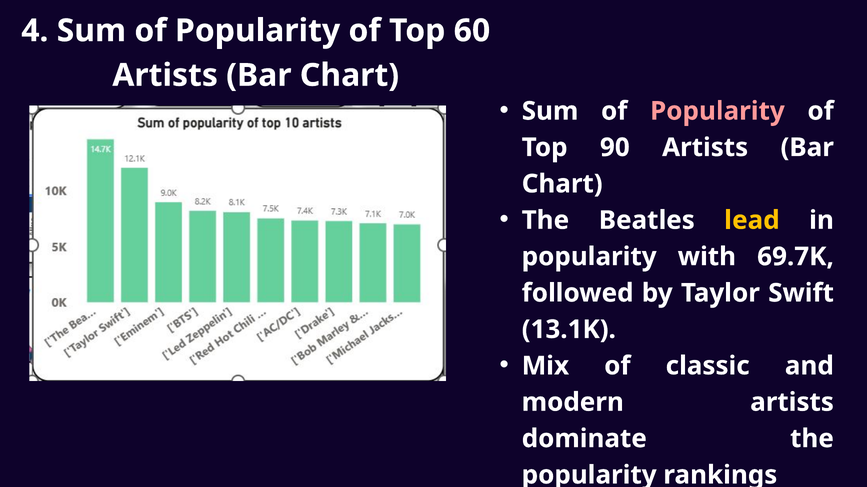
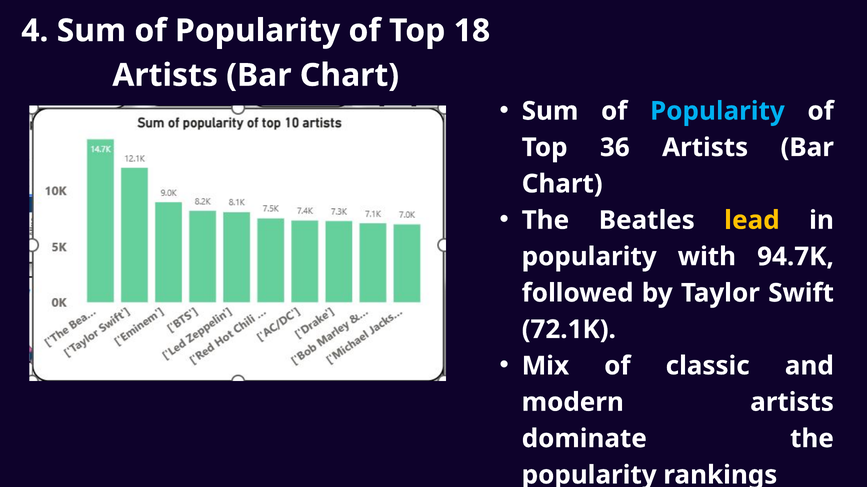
60: 60 -> 18
Popularity at (717, 111) colour: pink -> light blue
90: 90 -> 36
69.7K: 69.7K -> 94.7K
13.1K: 13.1K -> 72.1K
